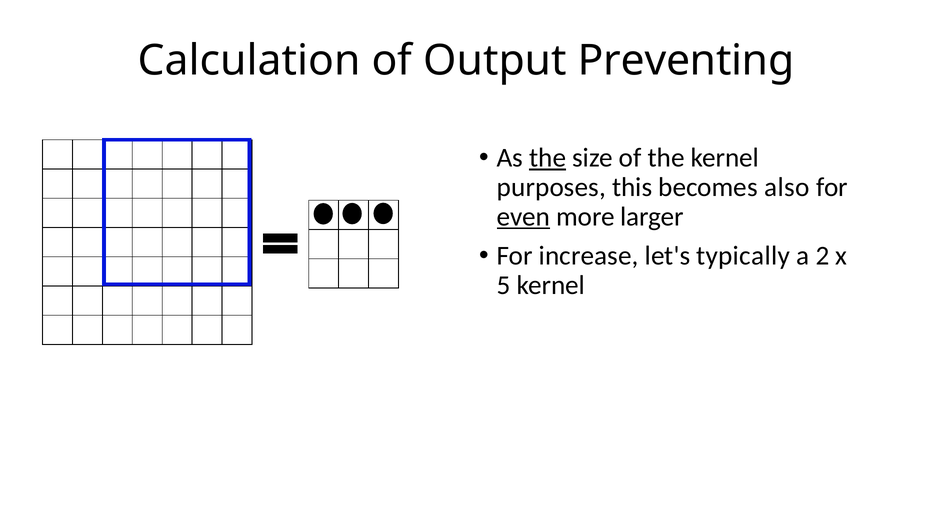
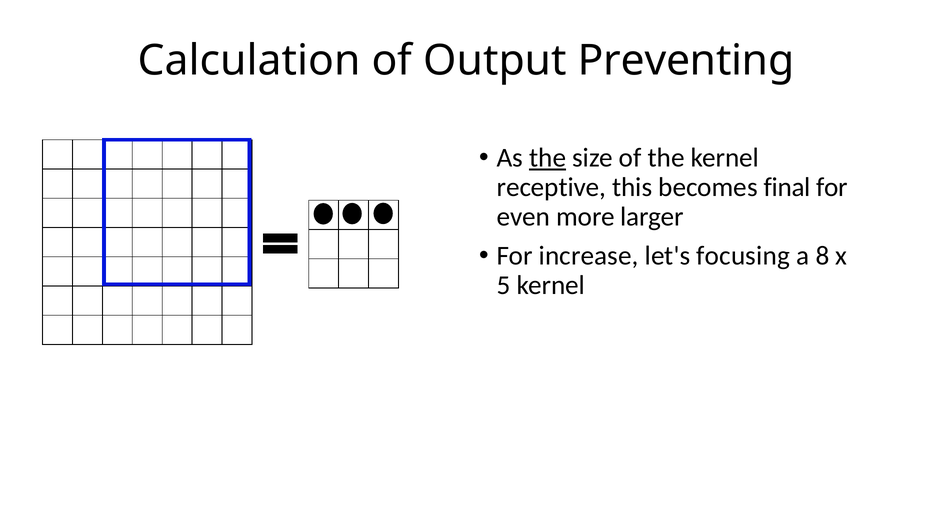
purposes: purposes -> receptive
also: also -> final
even underline: present -> none
typically: typically -> focusing
2: 2 -> 8
